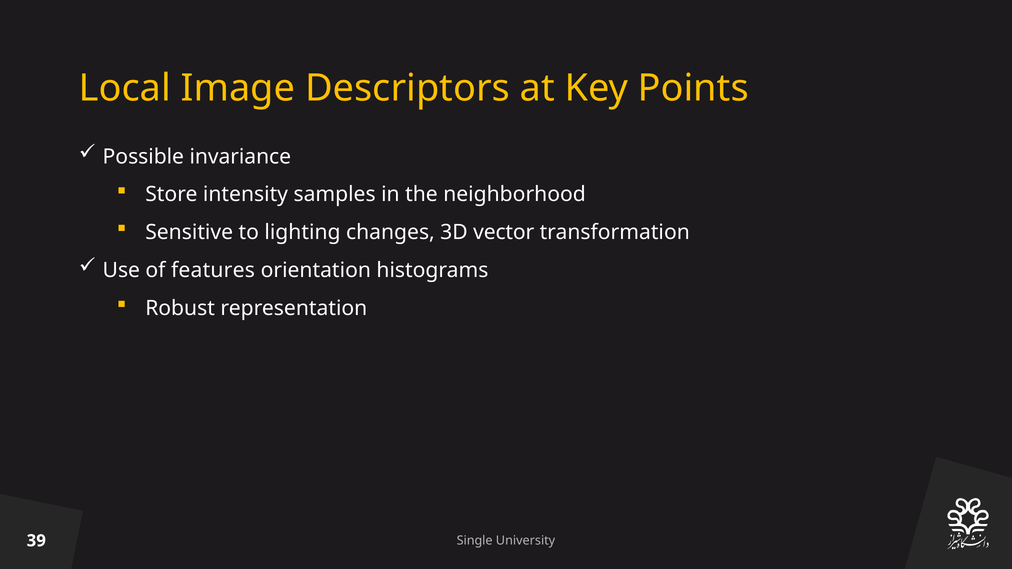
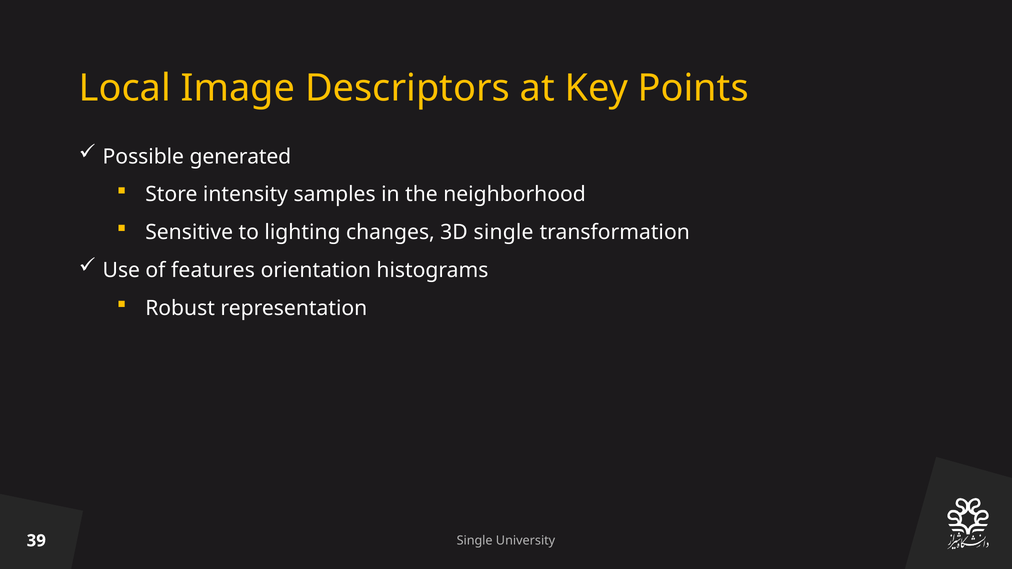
invariance: invariance -> generated
3D vector: vector -> single
